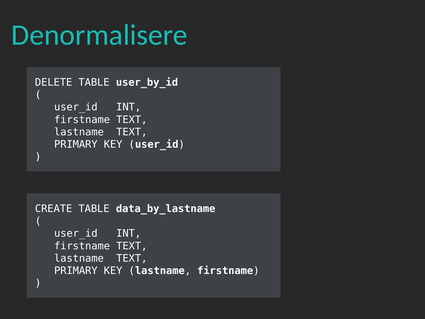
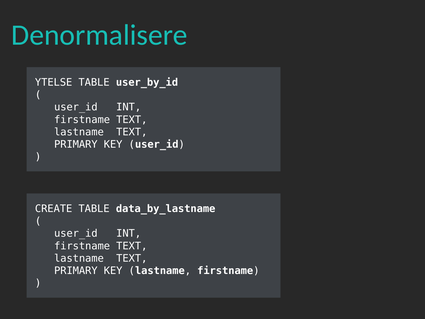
DELETE: DELETE -> YTELSE
